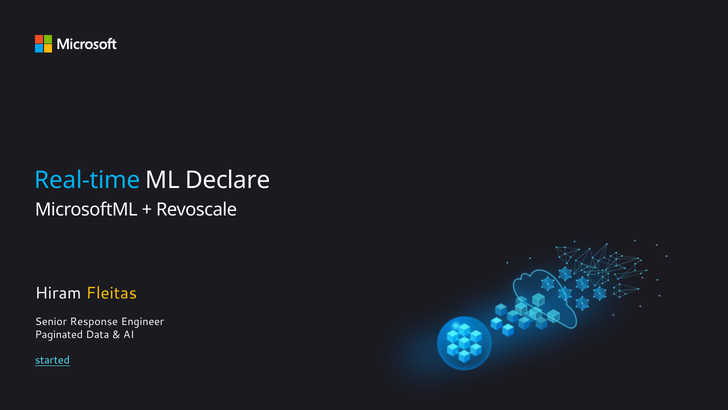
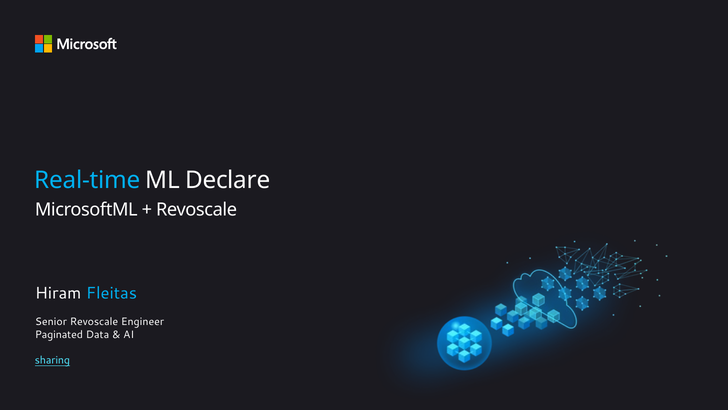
Fleitas colour: yellow -> light blue
Senior Response: Response -> Revoscale
started: started -> sharing
